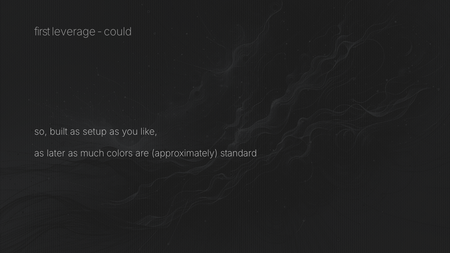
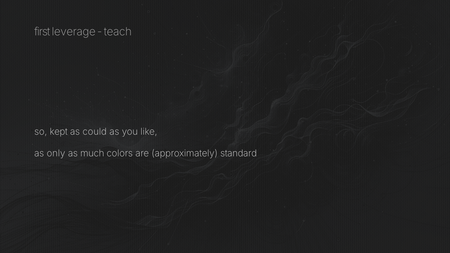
could: could -> teach
built: built -> kept
setup: setup -> could
later: later -> only
